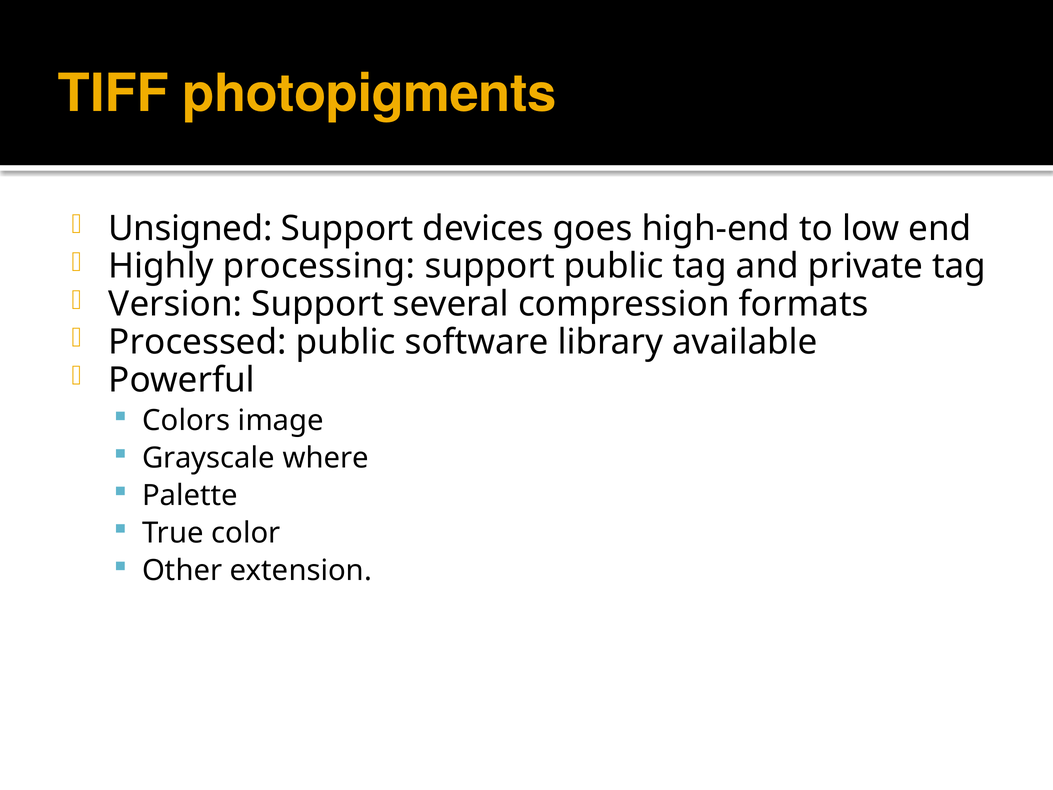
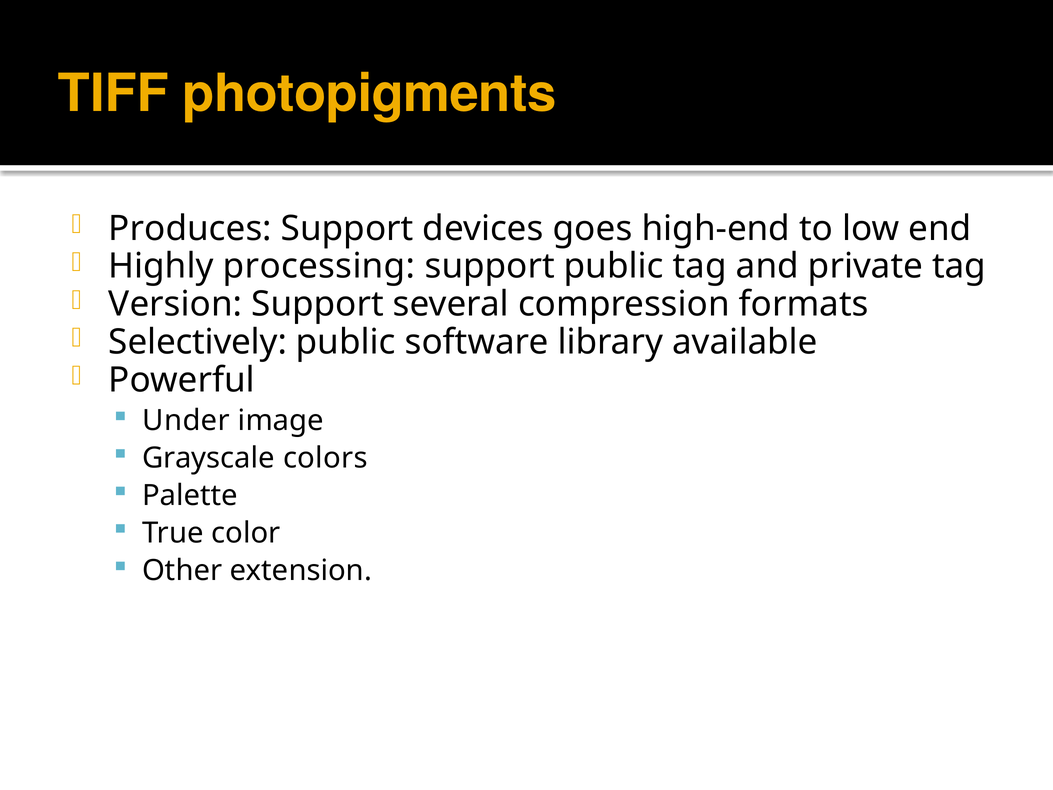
Unsigned: Unsigned -> Produces
Processed: Processed -> Selectively
Colors: Colors -> Under
where: where -> colors
